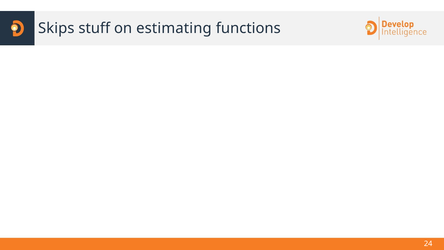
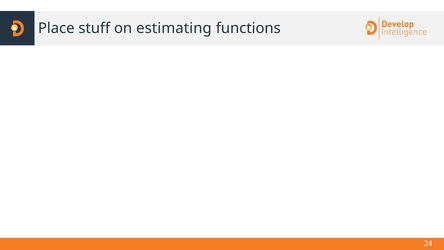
Skips: Skips -> Place
